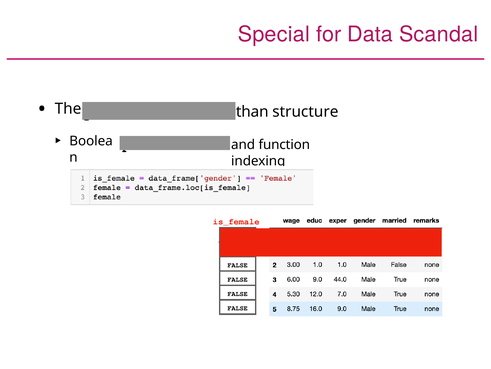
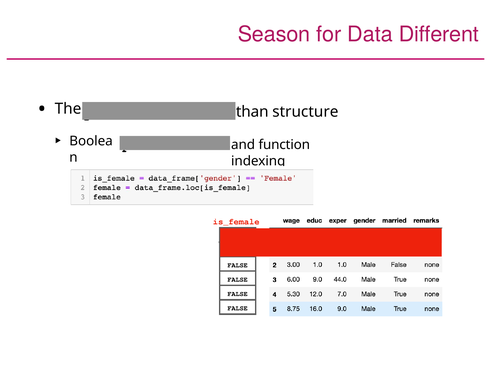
Special: Special -> Season
Scandal: Scandal -> Different
